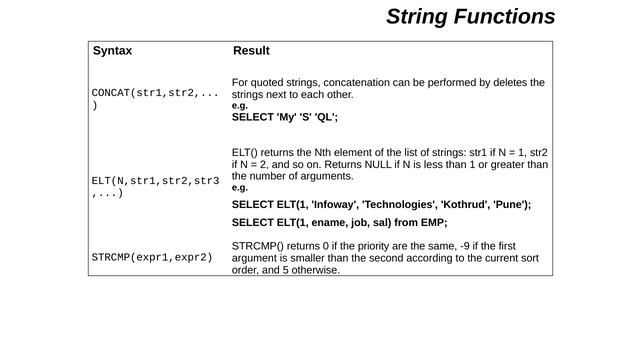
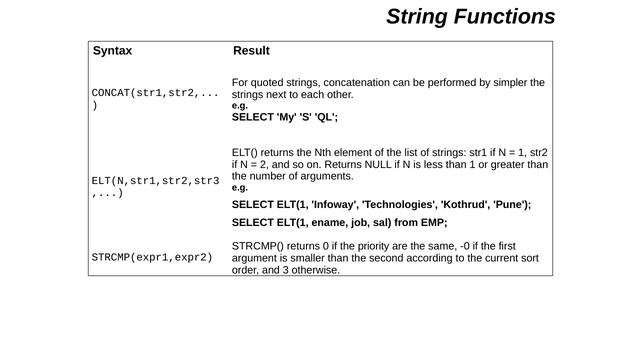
deletes: deletes -> simpler
-9: -9 -> -0
5: 5 -> 3
